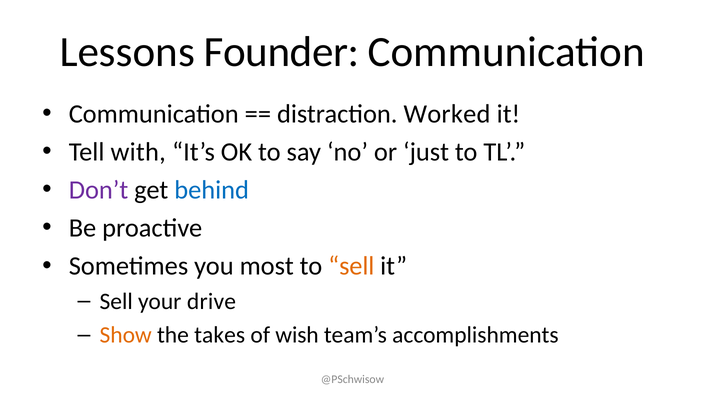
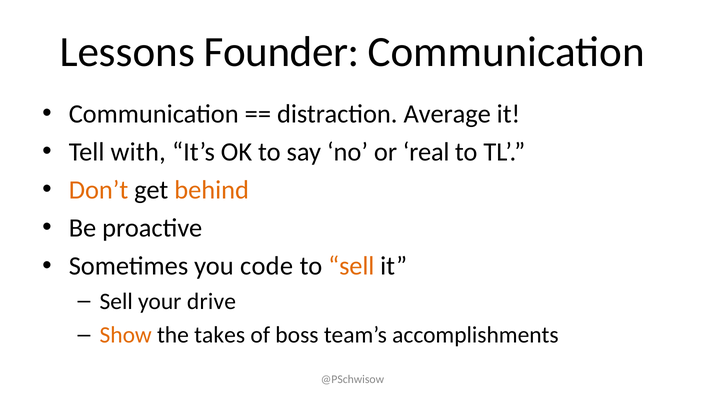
Worked: Worked -> Average
just: just -> real
Don’t colour: purple -> orange
behind colour: blue -> orange
most: most -> code
wish: wish -> boss
